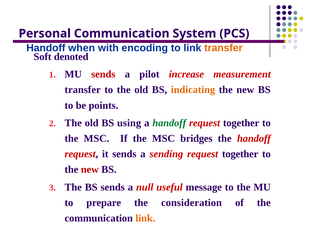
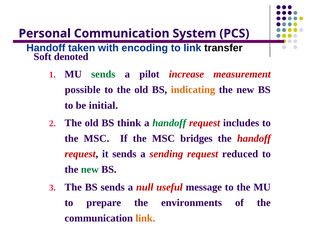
when: when -> taken
transfer at (223, 48) colour: orange -> black
sends at (103, 74) colour: red -> green
transfer at (83, 90): transfer -> possible
points: points -> initial
using: using -> think
together at (241, 123): together -> includes
together at (240, 154): together -> reduced
new at (90, 169) colour: red -> green
consideration: consideration -> environments
